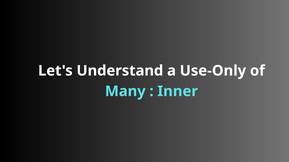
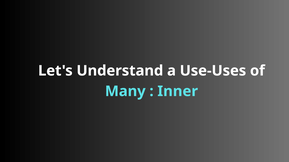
Use-Only: Use-Only -> Use-Uses
